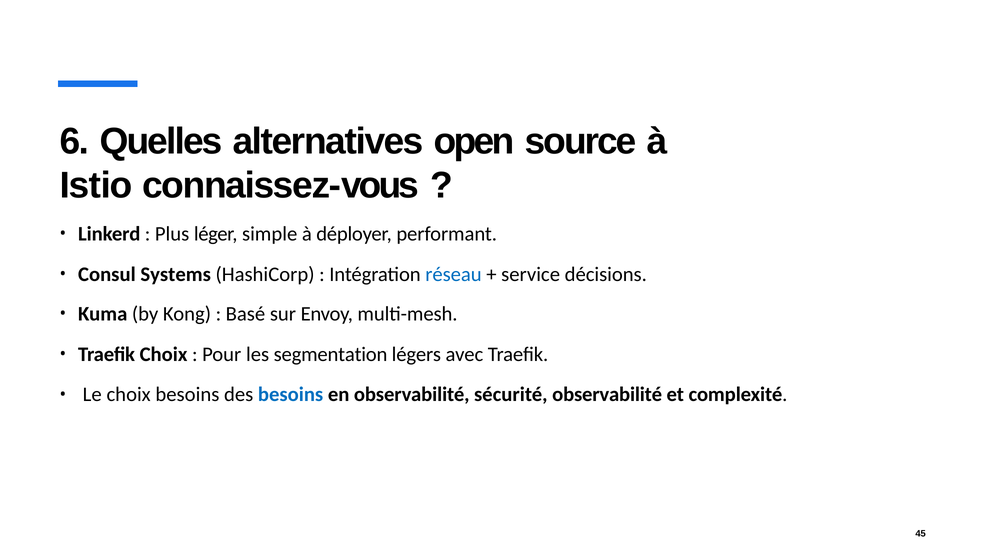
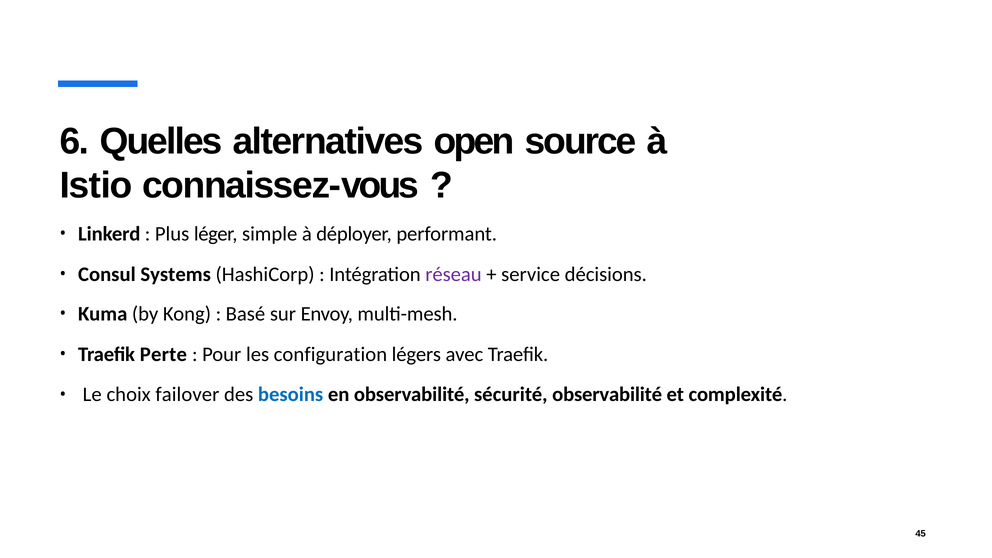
réseau colour: blue -> purple
Traefik Choix: Choix -> Perte
segmentation: segmentation -> configuration
choix besoins: besoins -> failover
